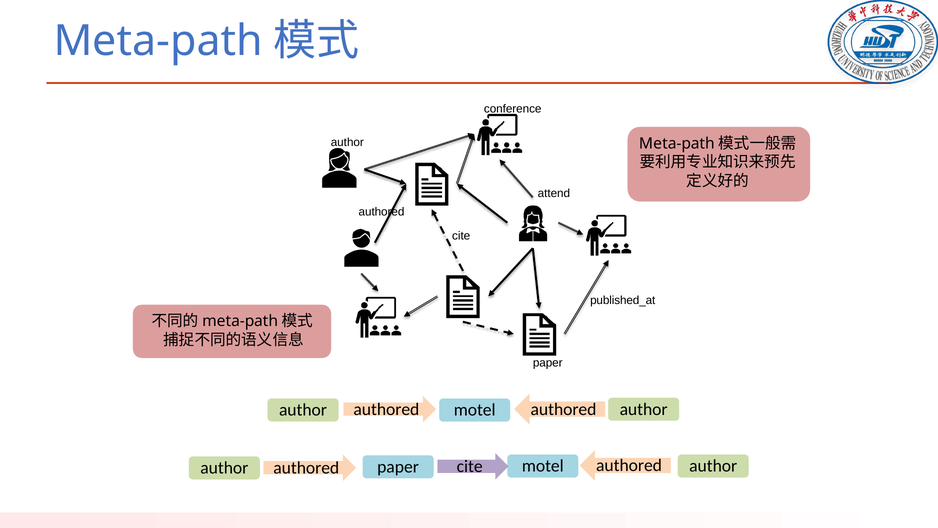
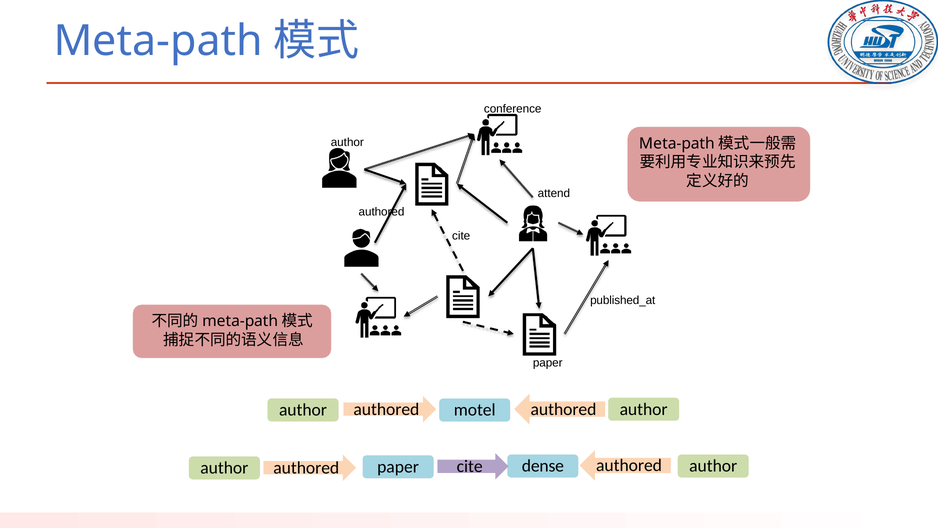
paper motel: motel -> dense
